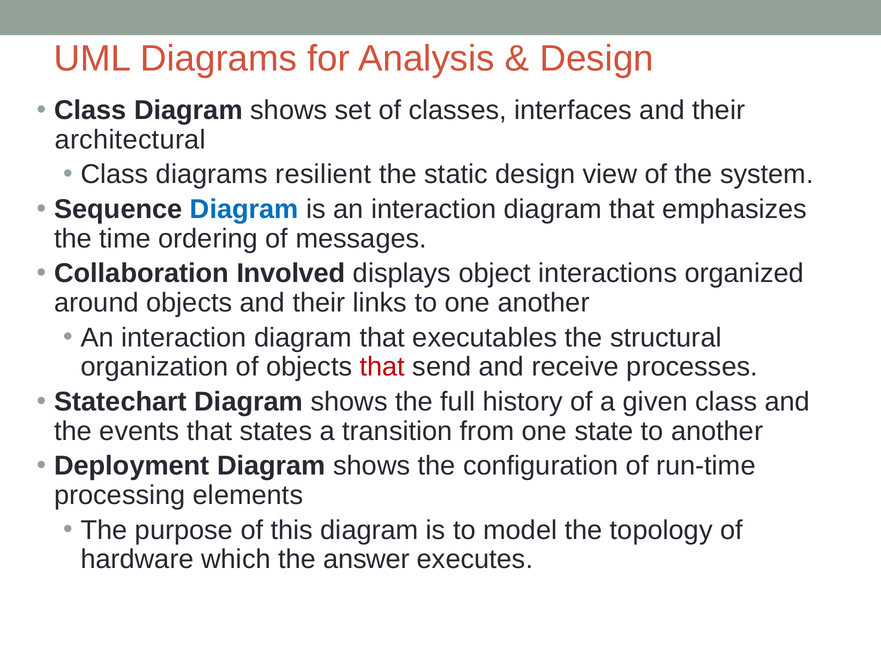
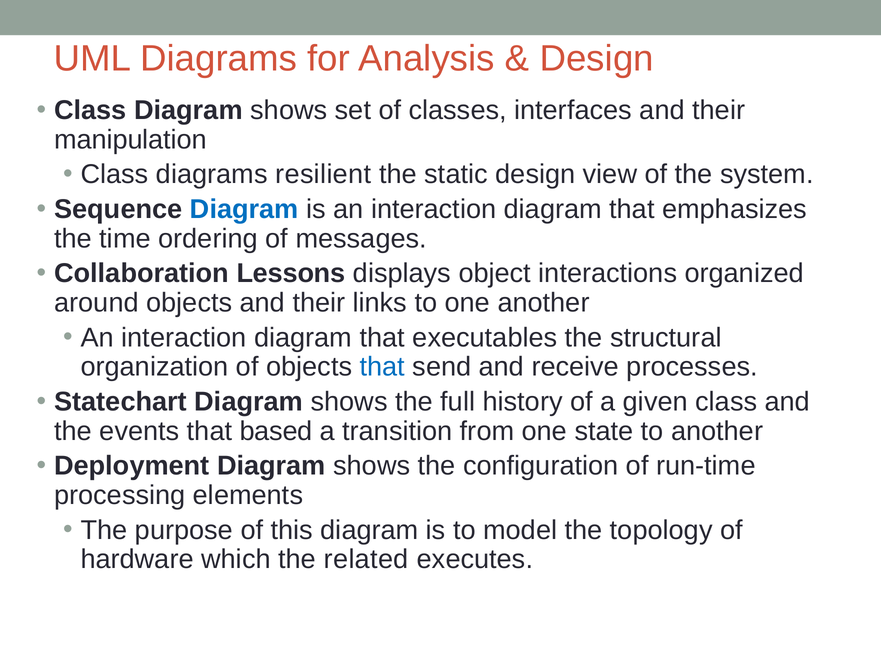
architectural: architectural -> manipulation
Involved: Involved -> Lessons
that at (382, 367) colour: red -> blue
states: states -> based
answer: answer -> related
